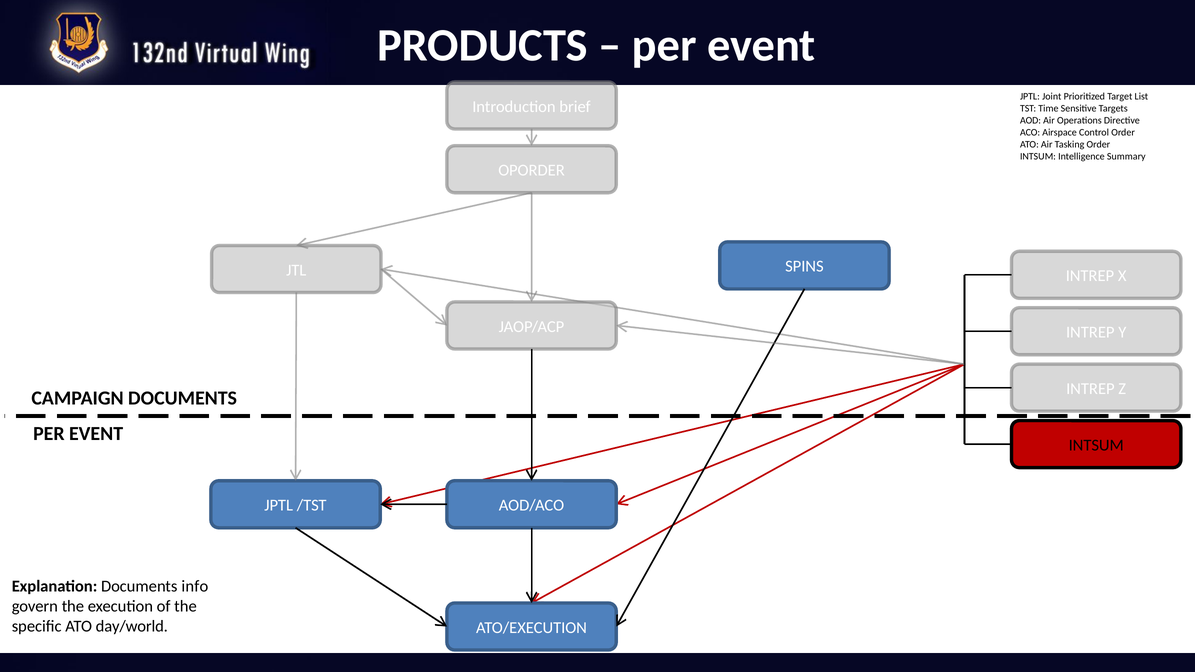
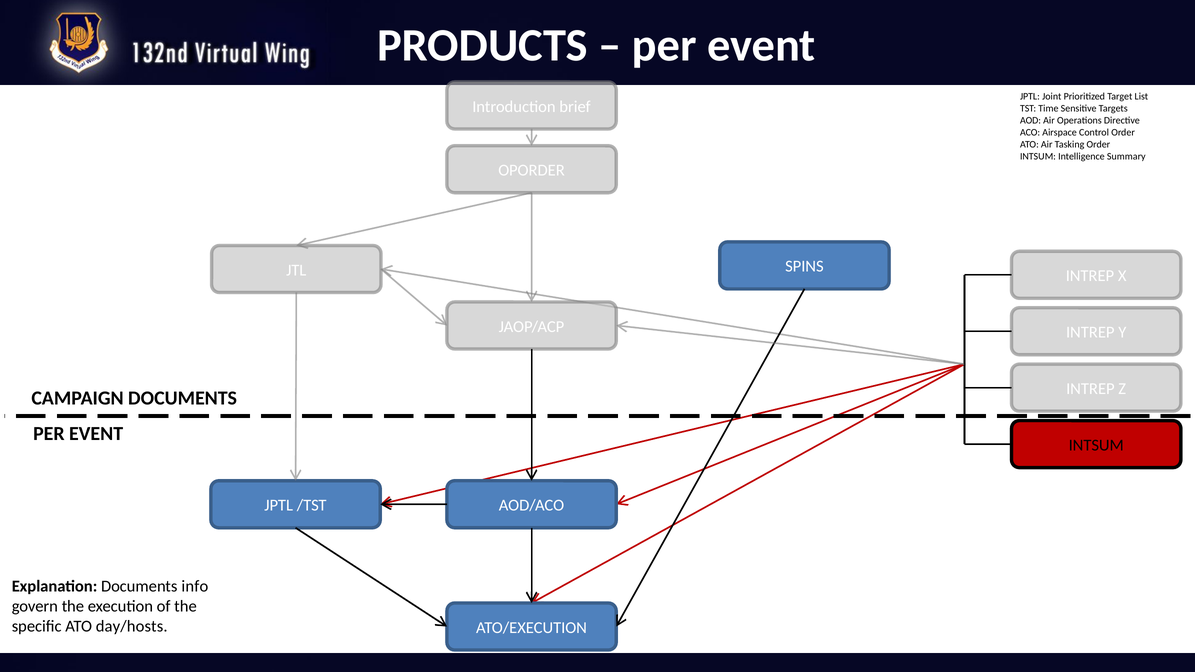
day/world: day/world -> day/hosts
